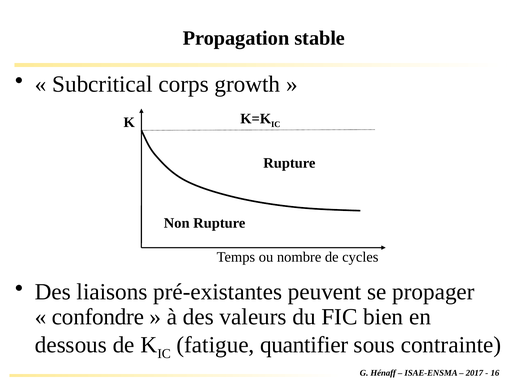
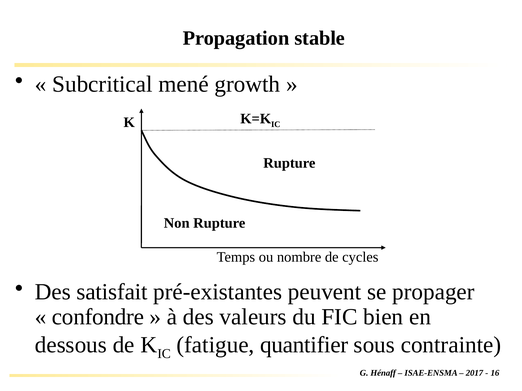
corps: corps -> mené
liaisons: liaisons -> satisfait
